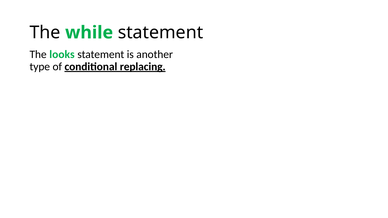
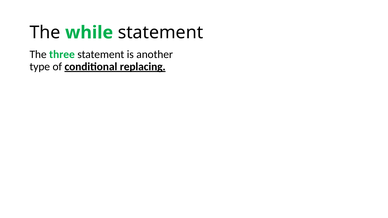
looks: looks -> three
